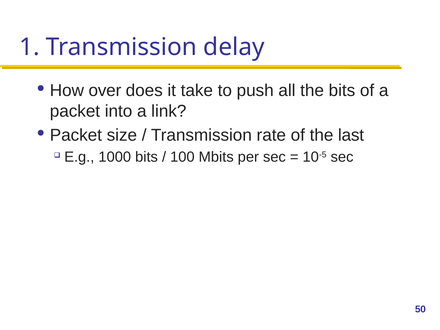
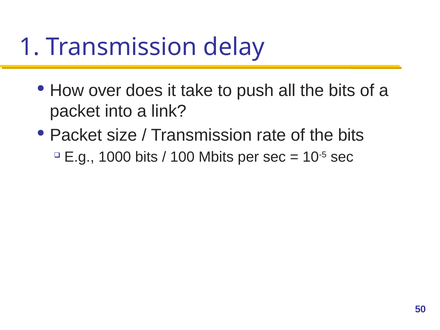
of the last: last -> bits
